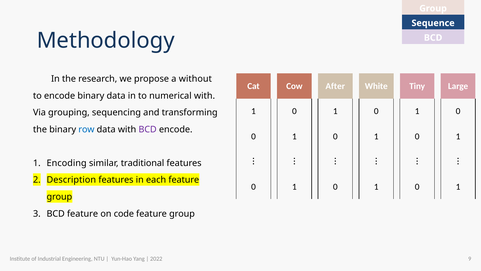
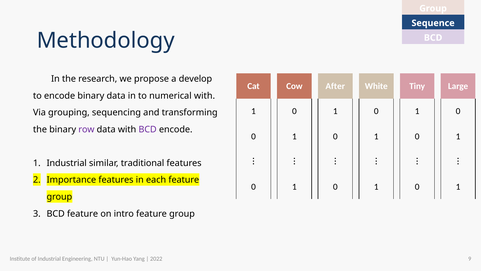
without: without -> develop
row colour: blue -> purple
1 Encoding: Encoding -> Industrial
Description: Description -> Importance
code: code -> intro
